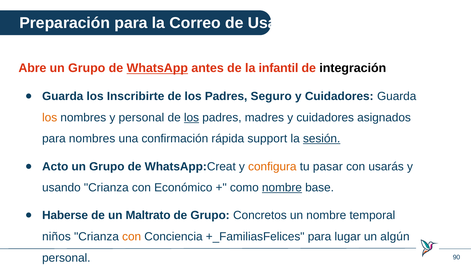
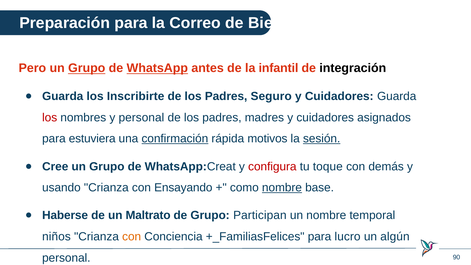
Usar: Usar -> Bien
Abre: Abre -> Pero
Grupo at (87, 68) underline: none -> present
los at (50, 117) colour: orange -> red
los at (191, 117) underline: present -> none
para nombres: nombres -> estuviera
confirmación underline: none -> present
support: support -> motivos
Acto: Acto -> Cree
configura colour: orange -> red
pasar: pasar -> toque
usarás: usarás -> demás
Económico: Económico -> Ensayando
Concretos: Concretos -> Participan
lugar: lugar -> lucro
